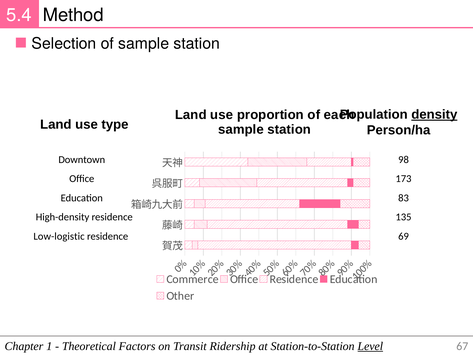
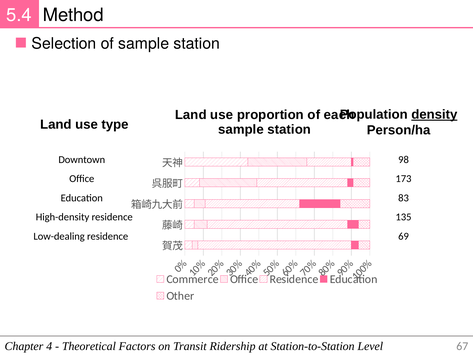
Low-logistic: Low-logistic -> Low-dealing
Chapter 1: 1 -> 4
Level underline: present -> none
